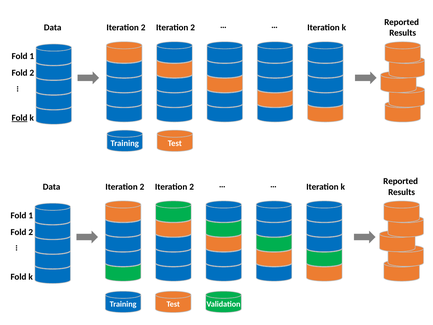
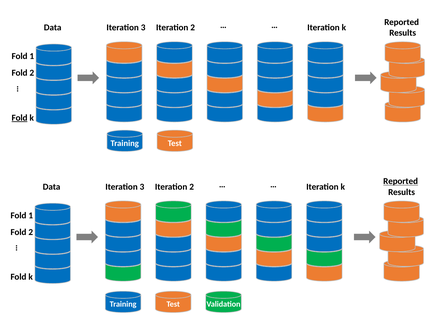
2 at (143, 28): 2 -> 3
Reported at (401, 181) underline: none -> present
2 at (142, 187): 2 -> 3
